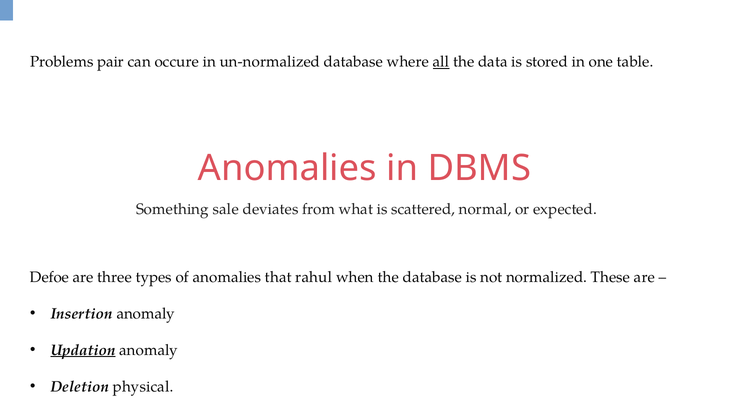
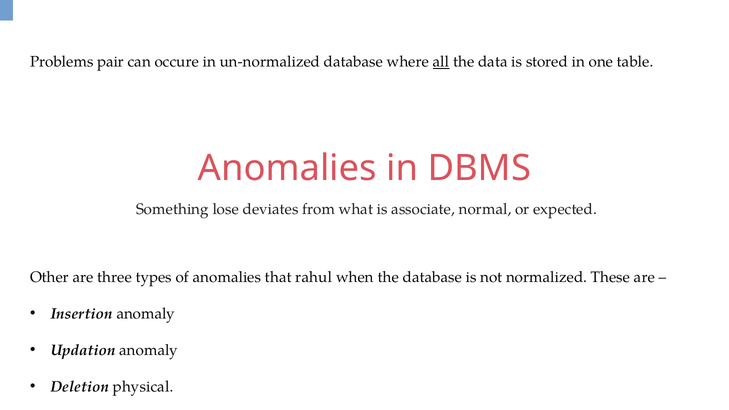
sale: sale -> lose
scattered: scattered -> associate
Defoe: Defoe -> Other
Updation underline: present -> none
